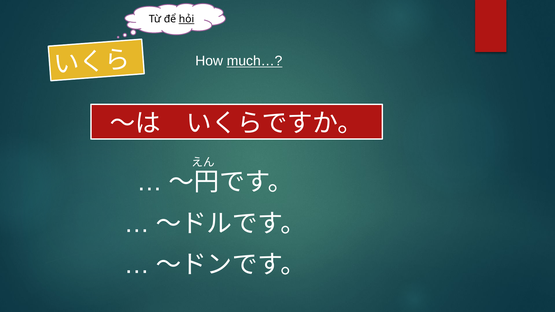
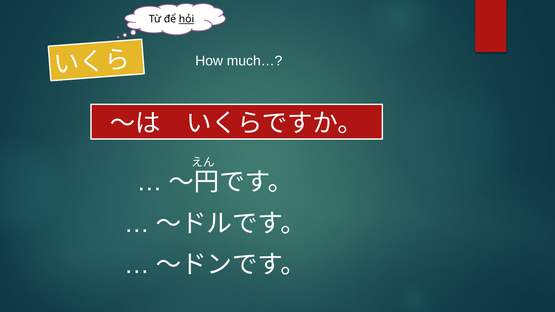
much… underline: present -> none
